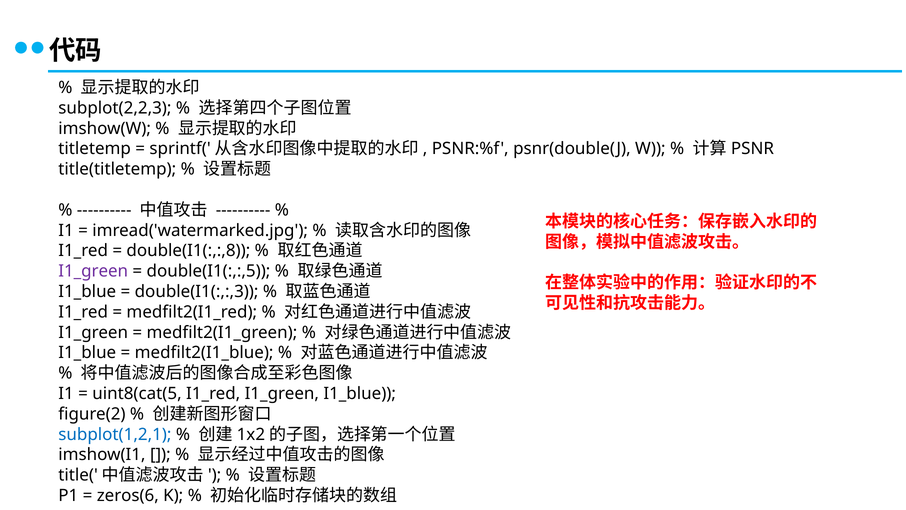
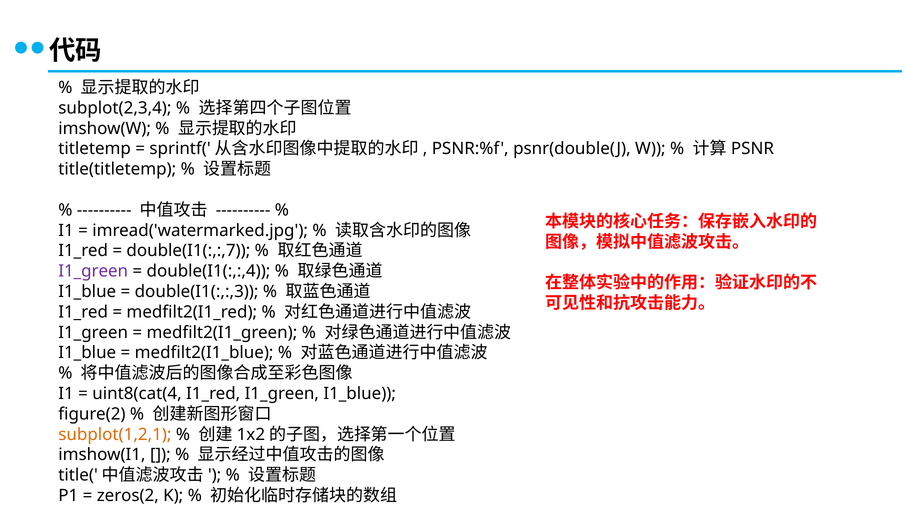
subplot(2,2,3: subplot(2,2,3 -> subplot(2,3,4
double(I1(:,:,8: double(I1(:,:,8 -> double(I1(:,:,7
double(I1(:,:,5: double(I1(:,:,5 -> double(I1(:,:,4
uint8(cat(5: uint8(cat(5 -> uint8(cat(4
subplot(1,2,1 colour: blue -> orange
zeros(6: zeros(6 -> zeros(2
